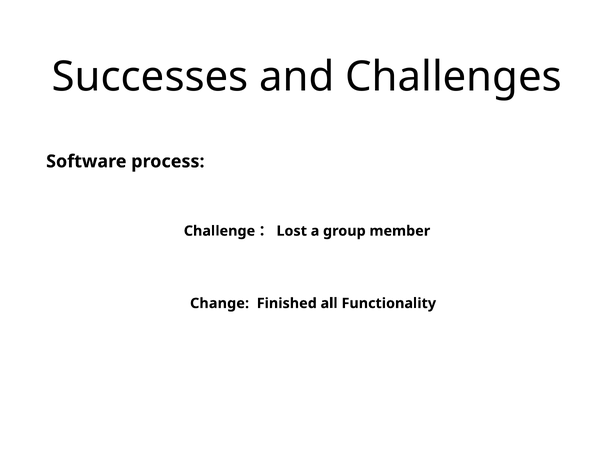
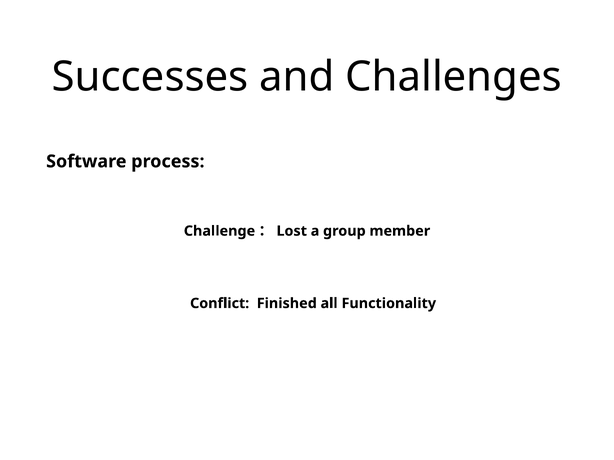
Change: Change -> Conflict
